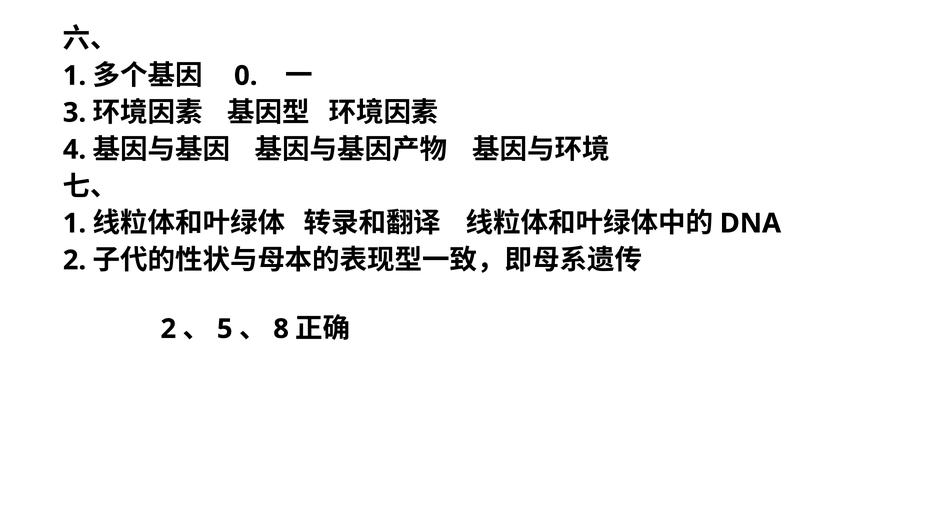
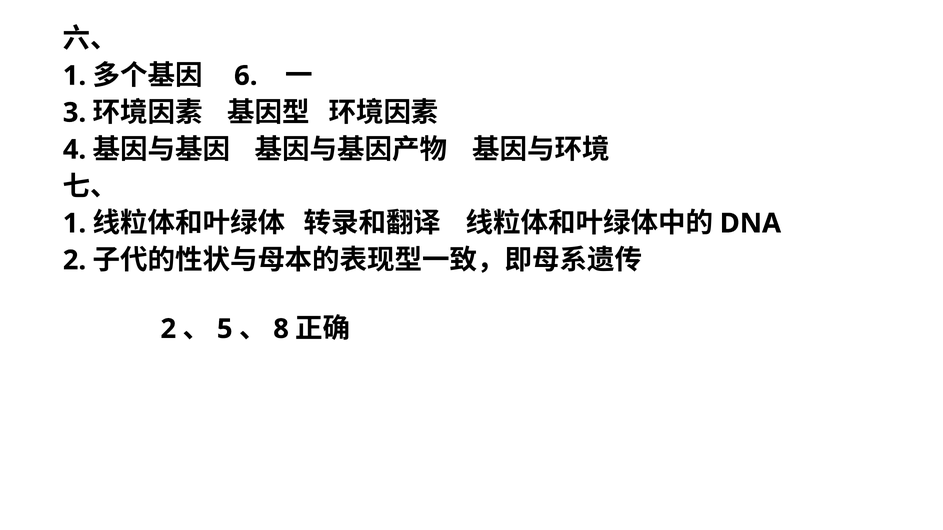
0: 0 -> 6
